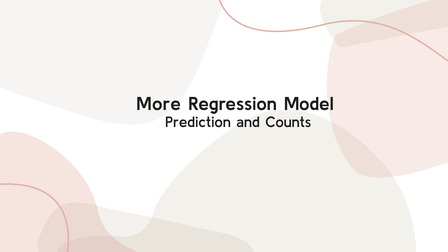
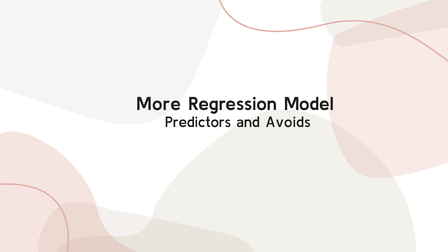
Prediction: Prediction -> Predictors
Counts: Counts -> Avoids
